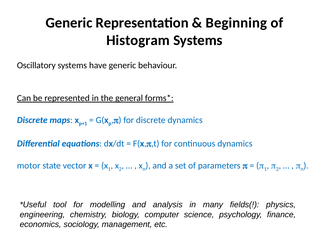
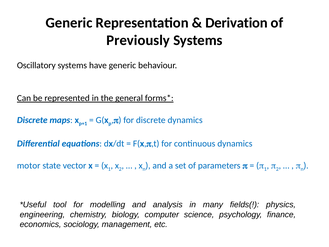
Beginning: Beginning -> Derivation
Histogram: Histogram -> Previously
